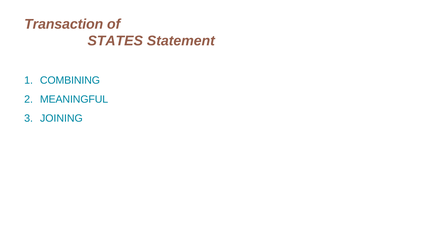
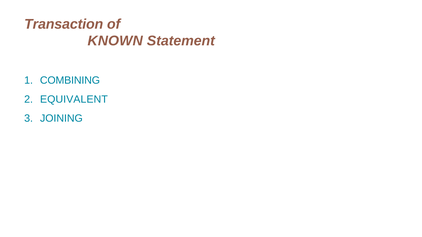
STATES: STATES -> KNOWN
MEANINGFUL: MEANINGFUL -> EQUIVALENT
